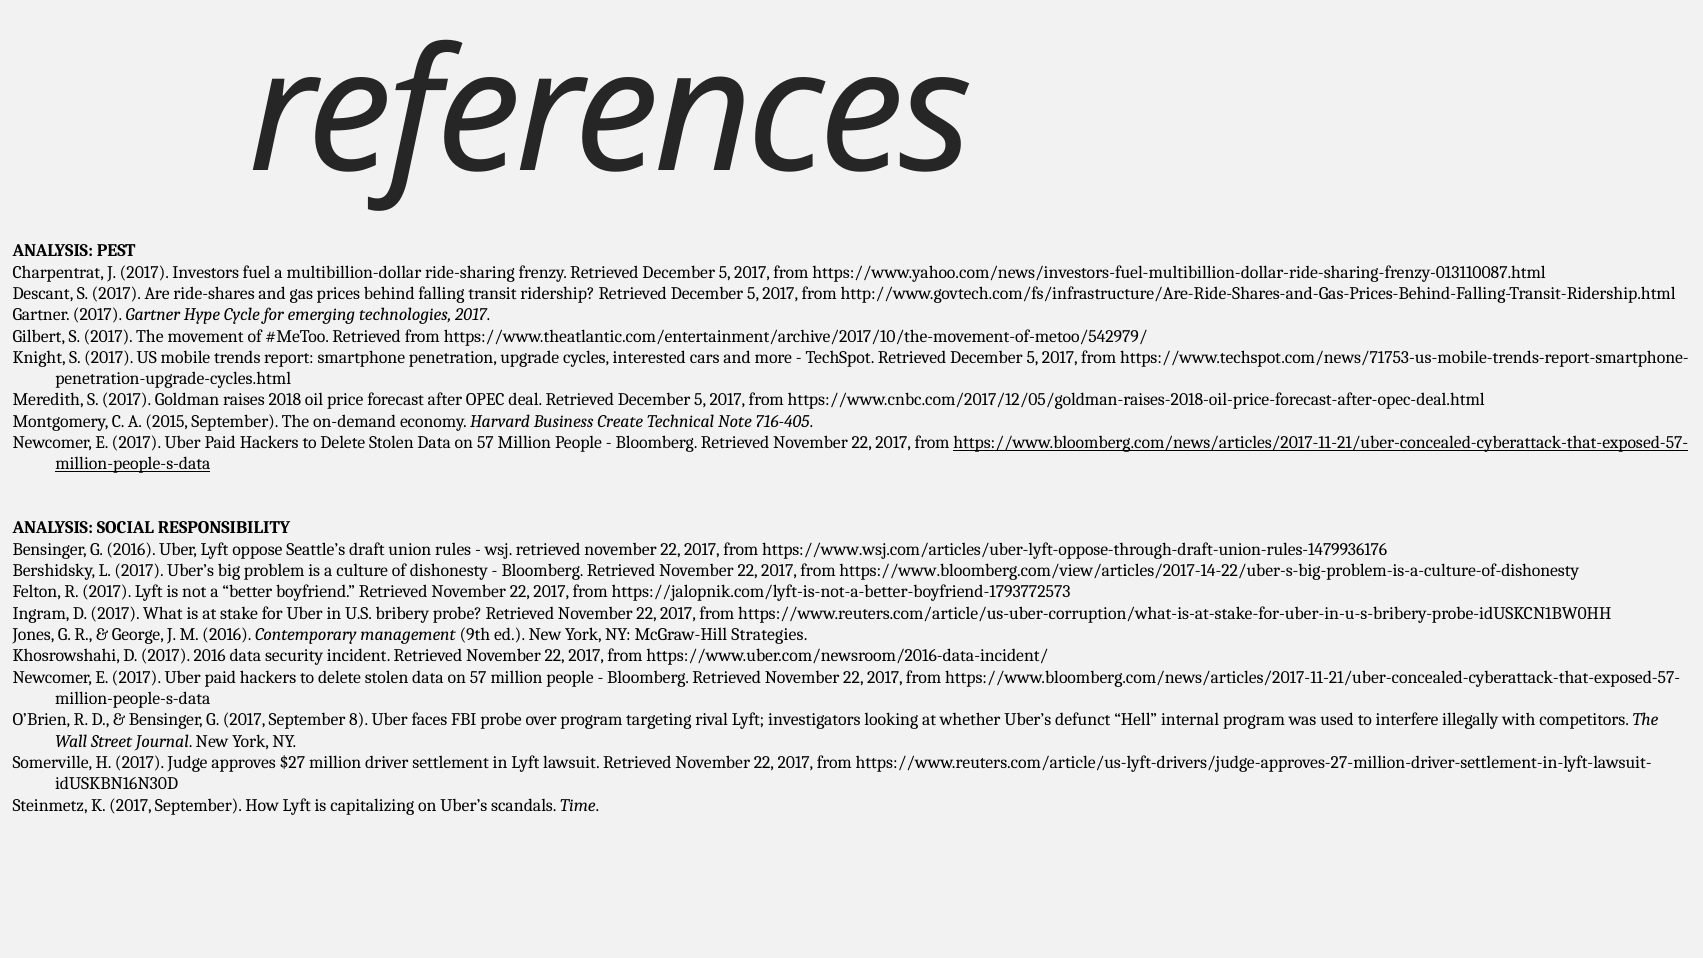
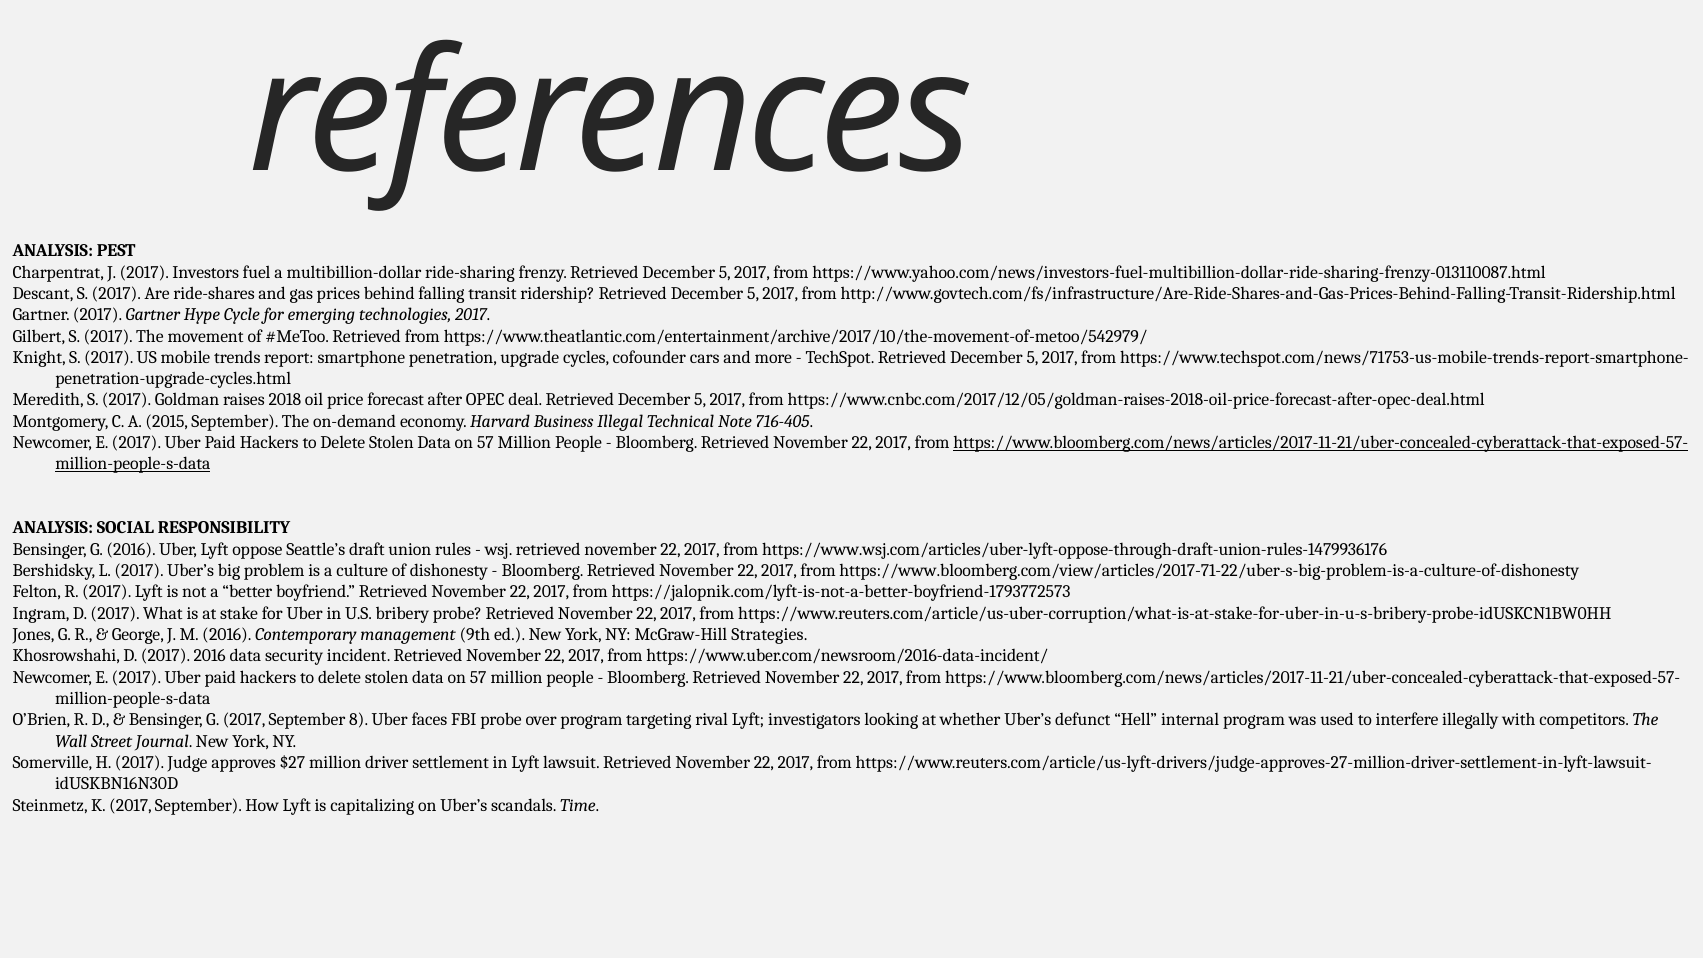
interested: interested -> cofounder
Create: Create -> Illegal
https://www.bloomberg.com/view/articles/2017-14-22/uber-s-big-problem-is-a-culture-of-dishonesty: https://www.bloomberg.com/view/articles/2017-14-22/uber-s-big-problem-is-a-culture-of-dishonesty -> https://www.bloomberg.com/view/articles/2017-71-22/uber-s-big-problem-is-a-culture-of-dishonesty
